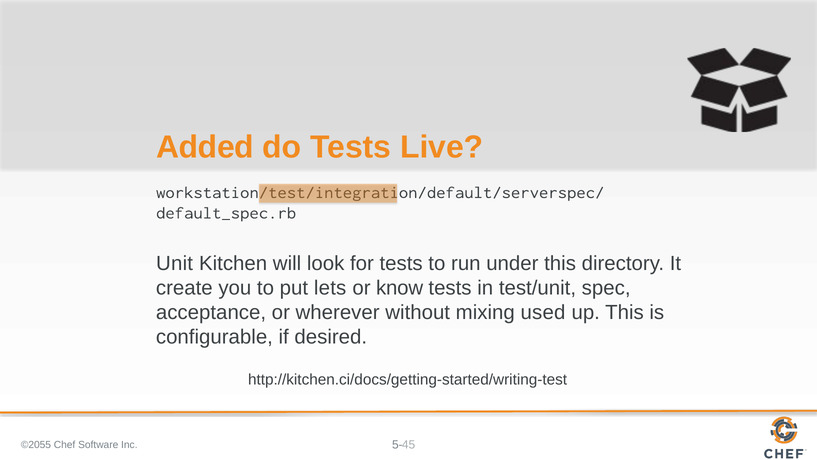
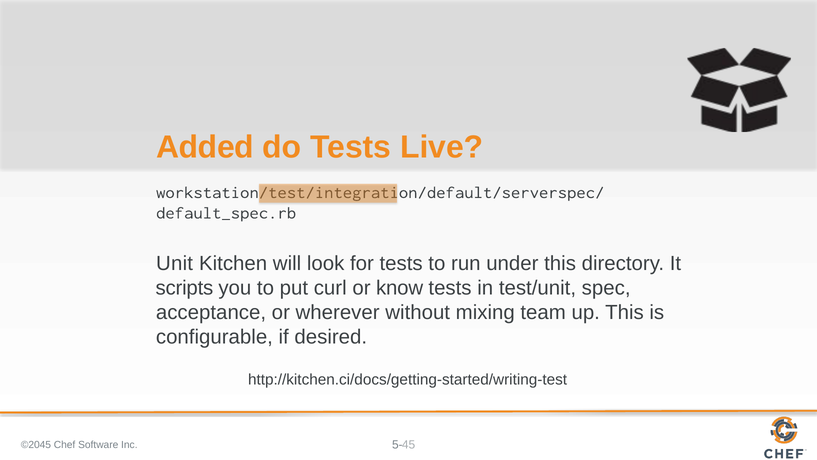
create: create -> scripts
lets: lets -> curl
used: used -> team
©2055: ©2055 -> ©2045
